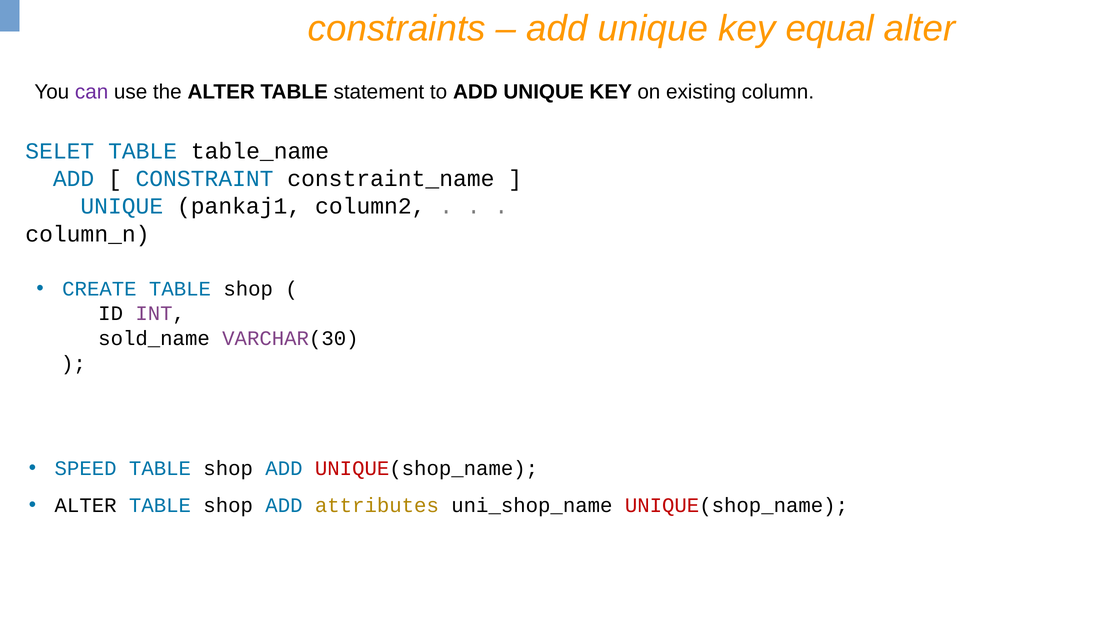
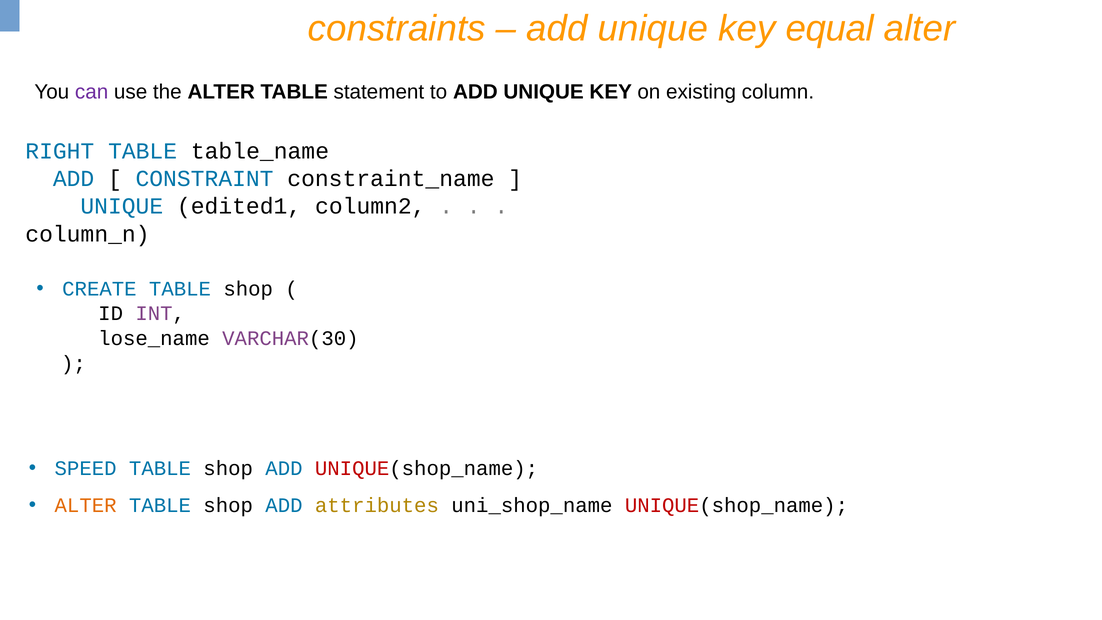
SELET: SELET -> RIGHT
pankaj1: pankaj1 -> edited1
sold_name: sold_name -> lose_name
ALTER at (86, 505) colour: black -> orange
